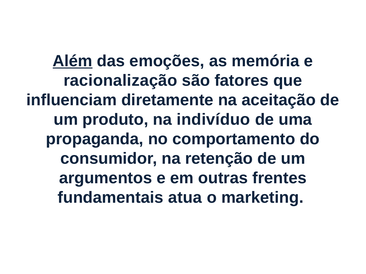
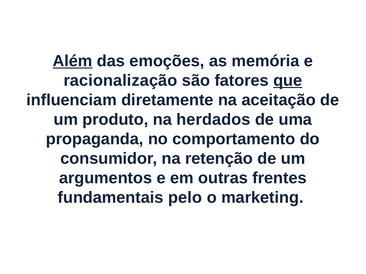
que underline: none -> present
indivíduo: indivíduo -> herdados
atua: atua -> pelo
